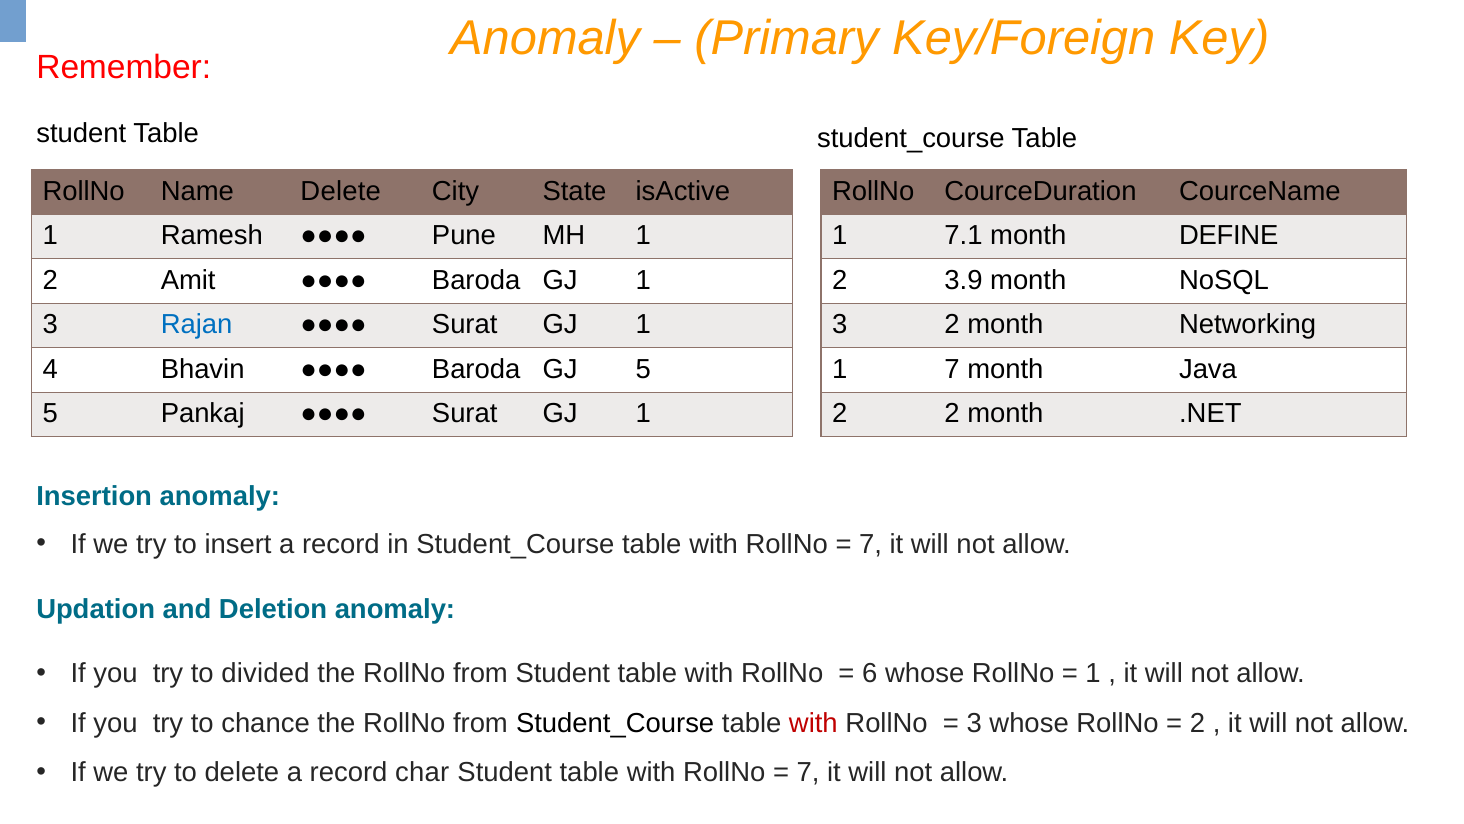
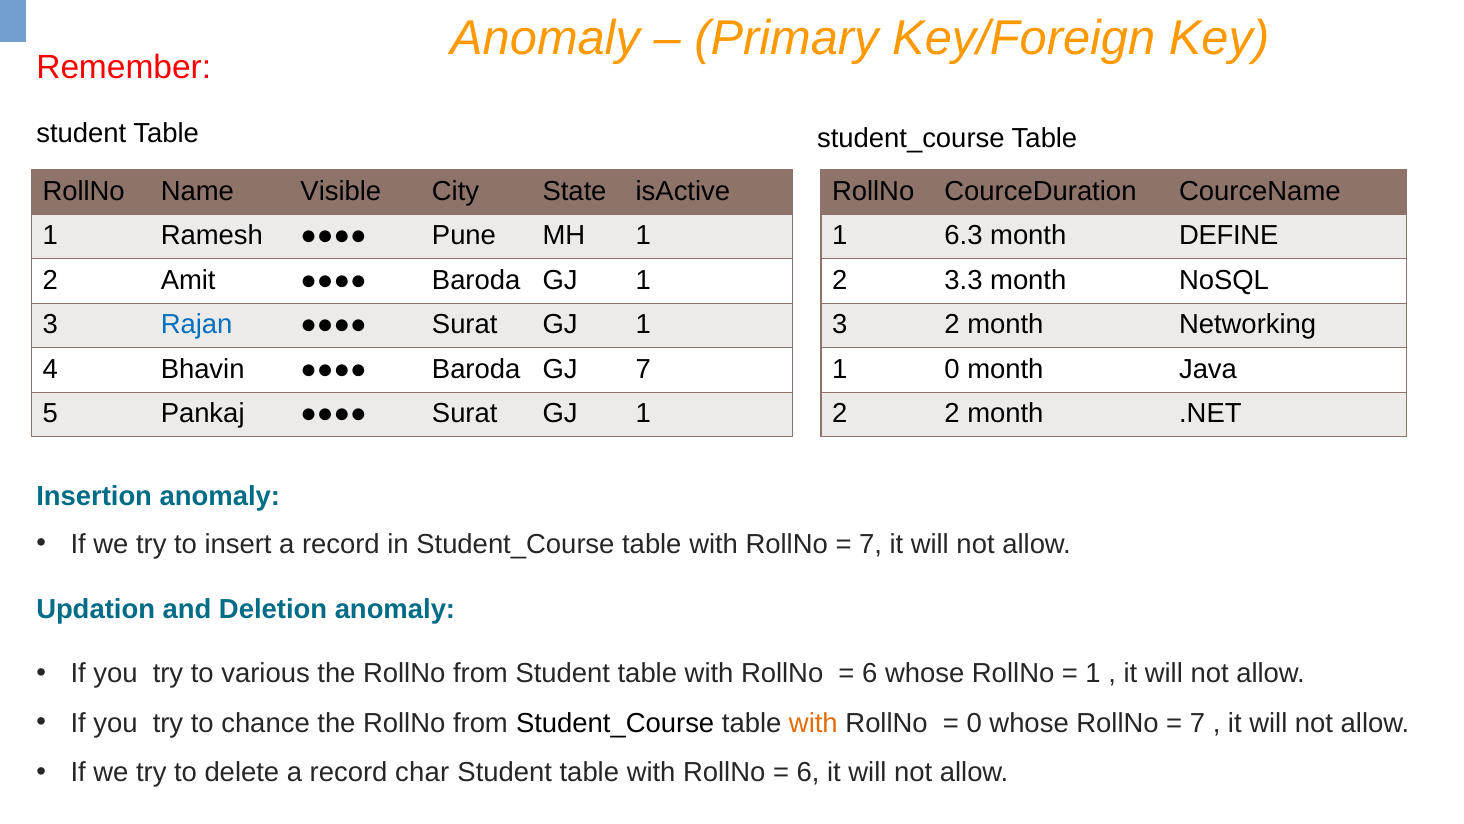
Name Delete: Delete -> Visible
7.1: 7.1 -> 6.3
3.9: 3.9 -> 3.3
GJ 5: 5 -> 7
1 7: 7 -> 0
divided: divided -> various
with at (813, 723) colour: red -> orange
3 at (974, 723): 3 -> 0
2 at (1198, 723): 2 -> 7
7 at (808, 772): 7 -> 6
